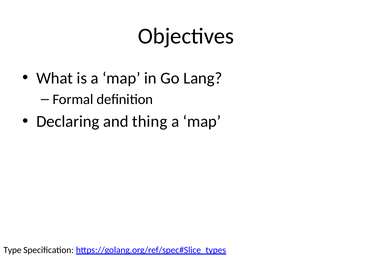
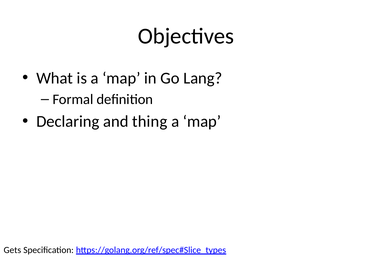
Type: Type -> Gets
